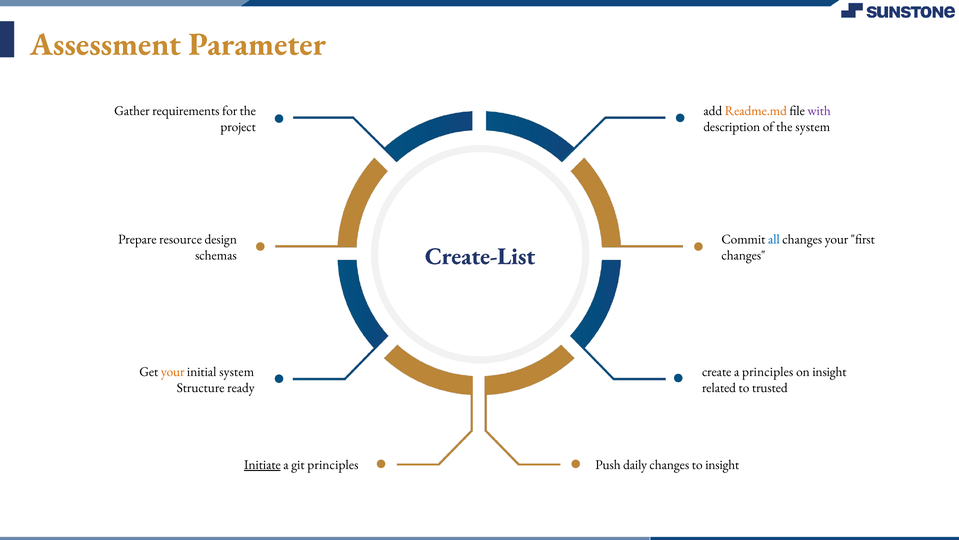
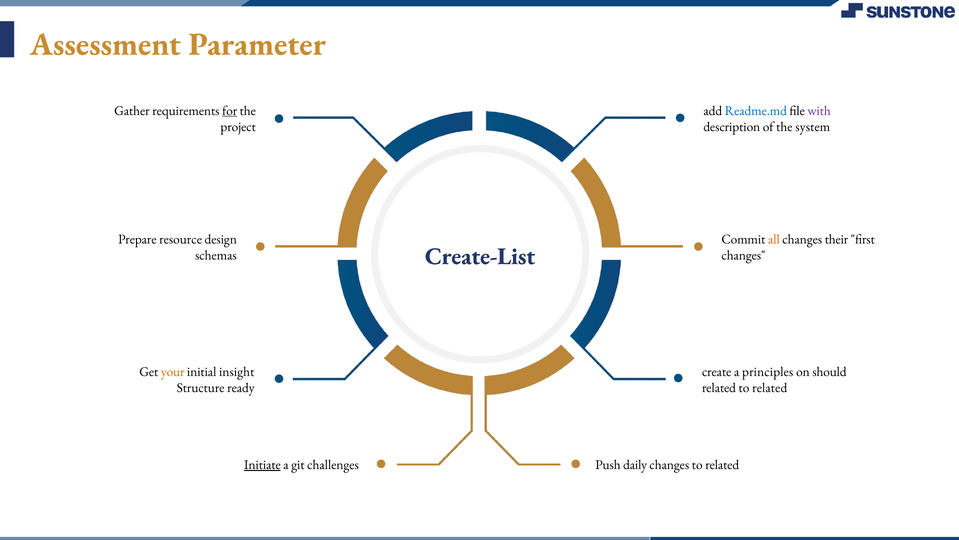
for underline: none -> present
Readme.md colour: orange -> blue
all colour: blue -> orange
changes your: your -> their
initial system: system -> insight
on insight: insight -> should
related to trusted: trusted -> related
git principles: principles -> challenges
changes to insight: insight -> related
